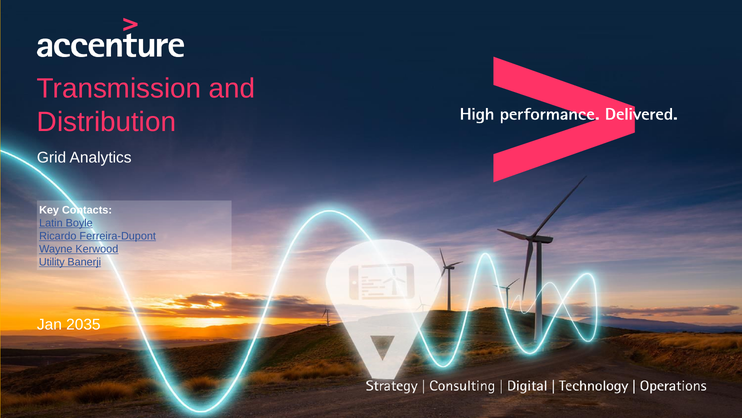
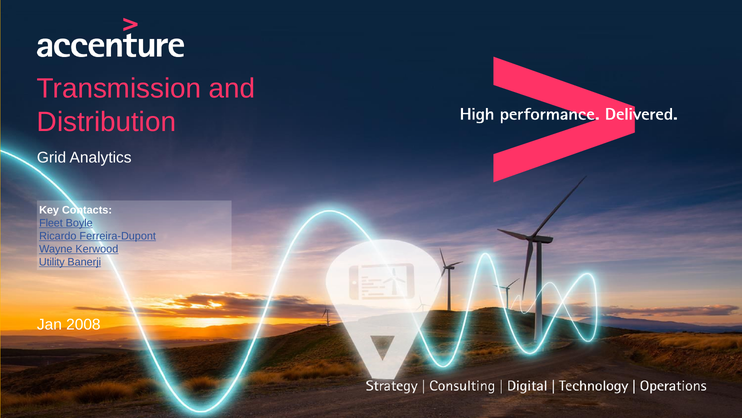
Latin: Latin -> Fleet
2035: 2035 -> 2008
